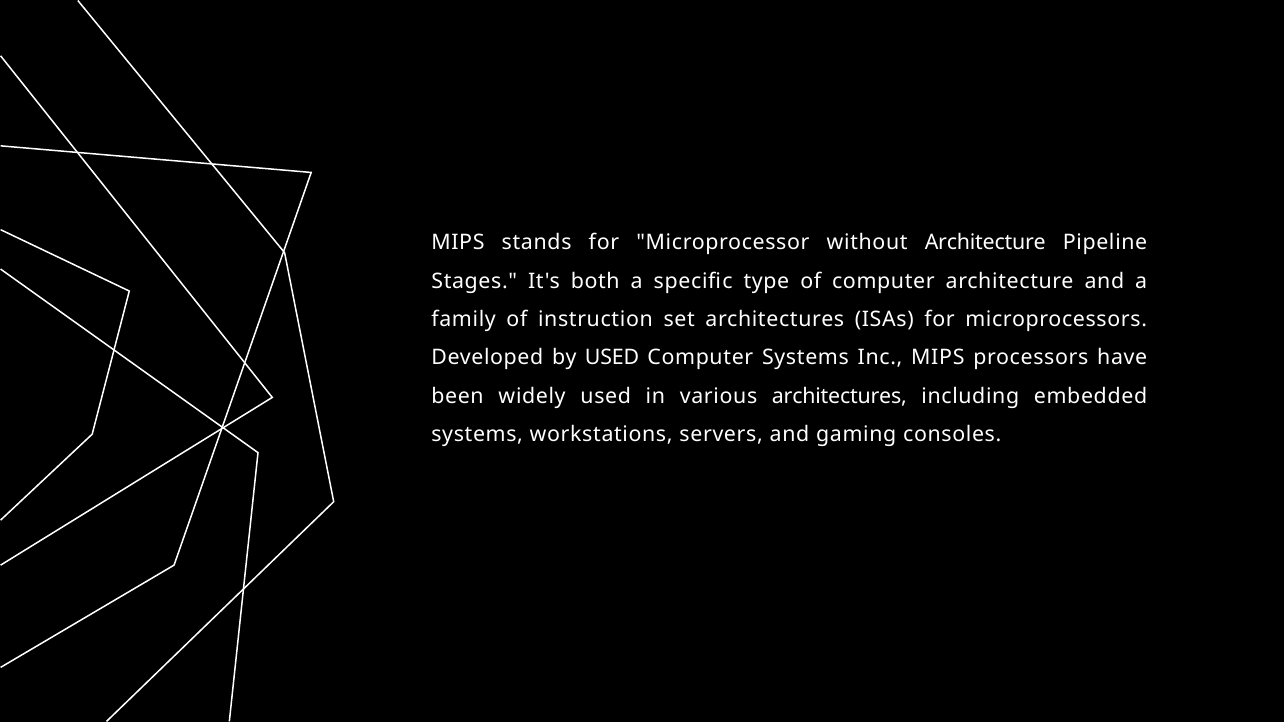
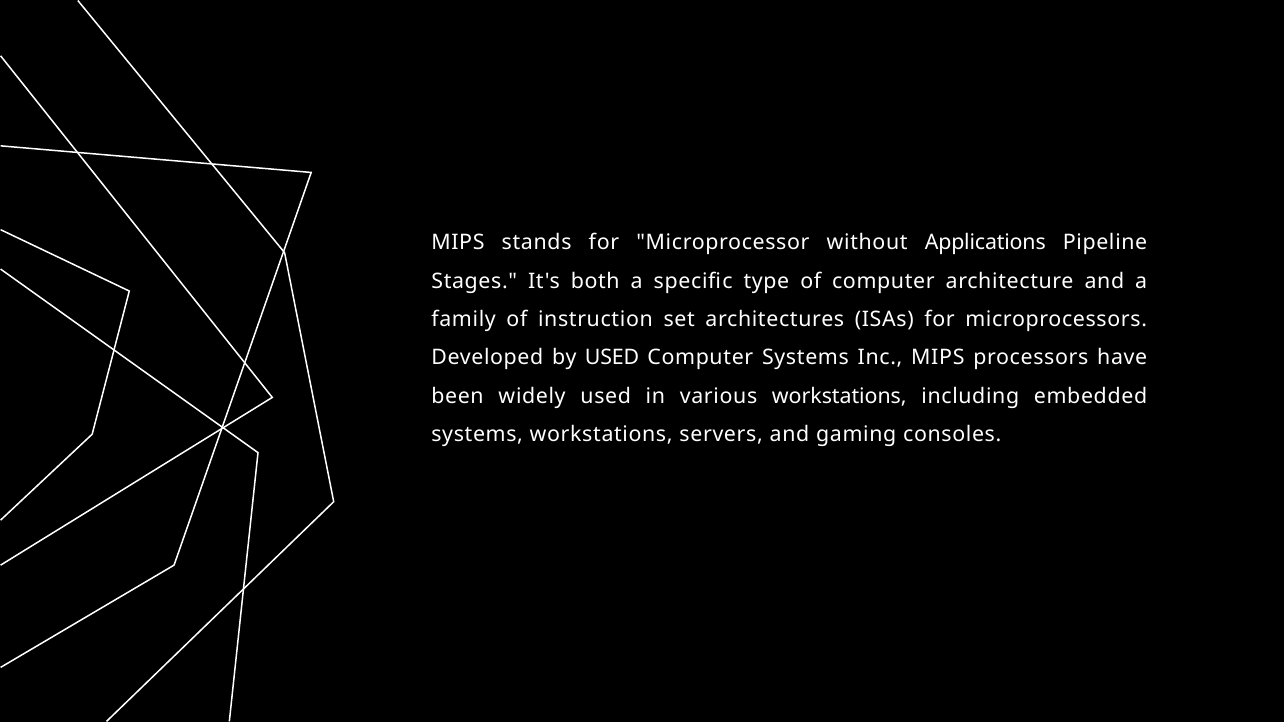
without Architecture: Architecture -> Applications
various architectures: architectures -> workstations
